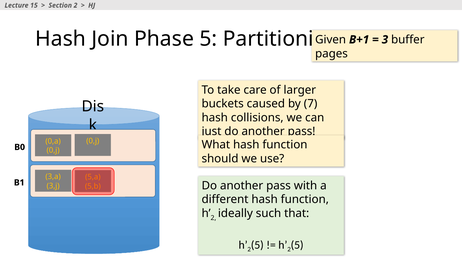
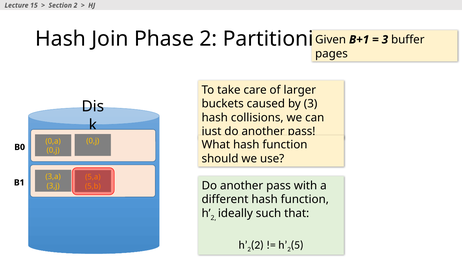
Phase 5: 5 -> 2
by 7: 7 -> 3
5 at (257, 245): 5 -> 2
